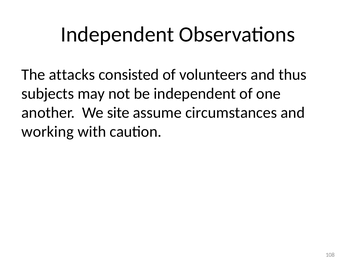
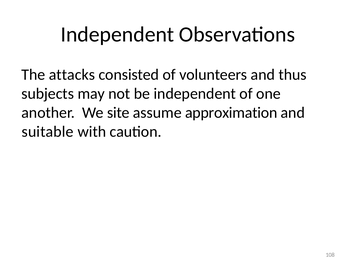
circumstances: circumstances -> approximation
working: working -> suitable
